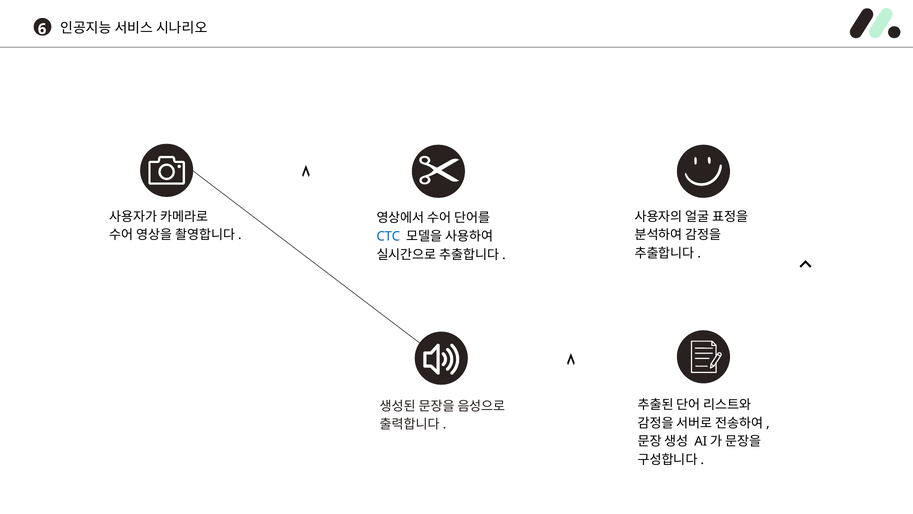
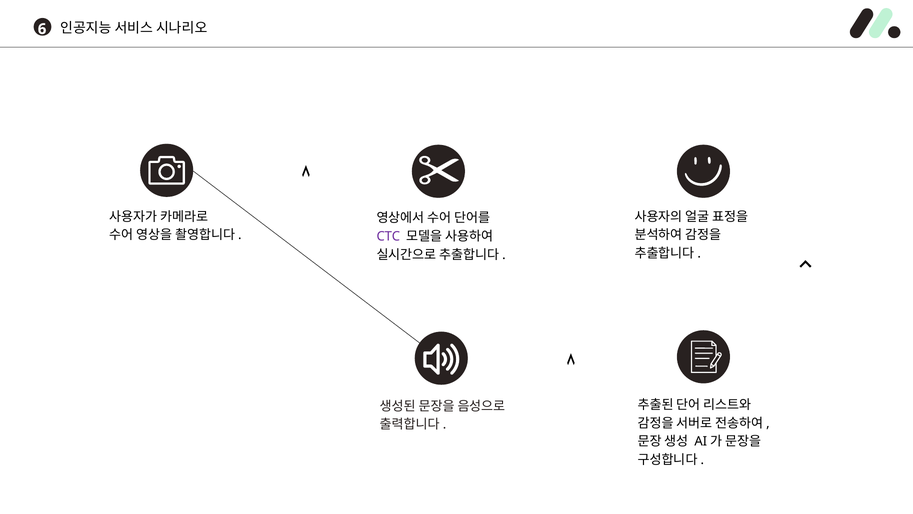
CTC colour: blue -> purple
